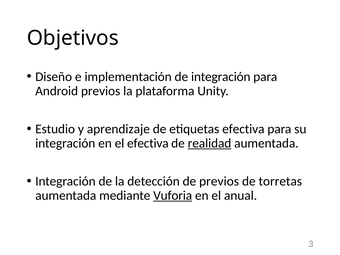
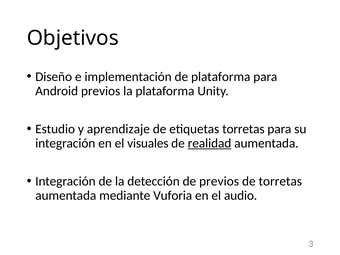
de integración: integración -> plataforma
etiquetas efectiva: efectiva -> torretas
el efectiva: efectiva -> visuales
Vuforia underline: present -> none
anual: anual -> audio
